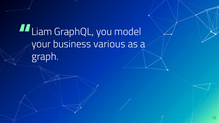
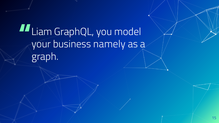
various: various -> namely
